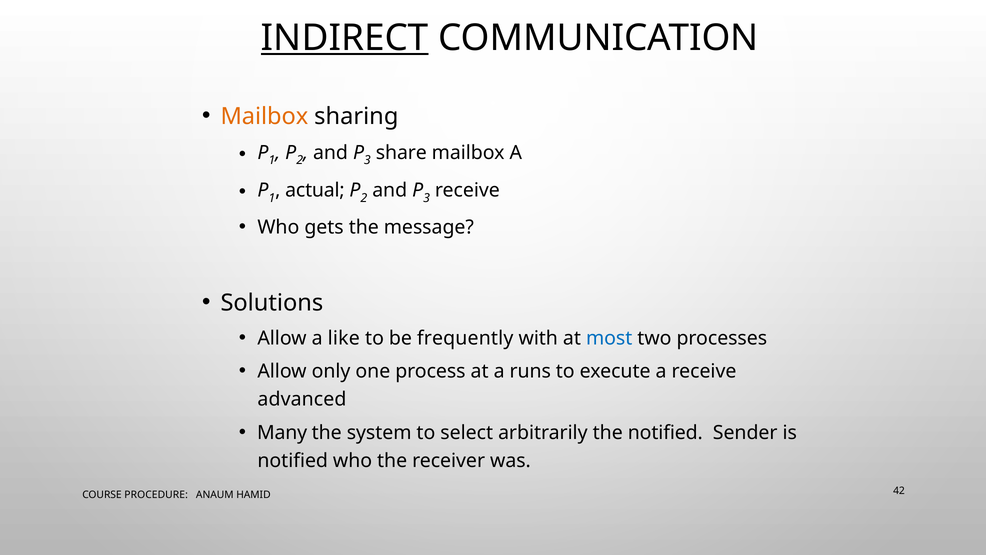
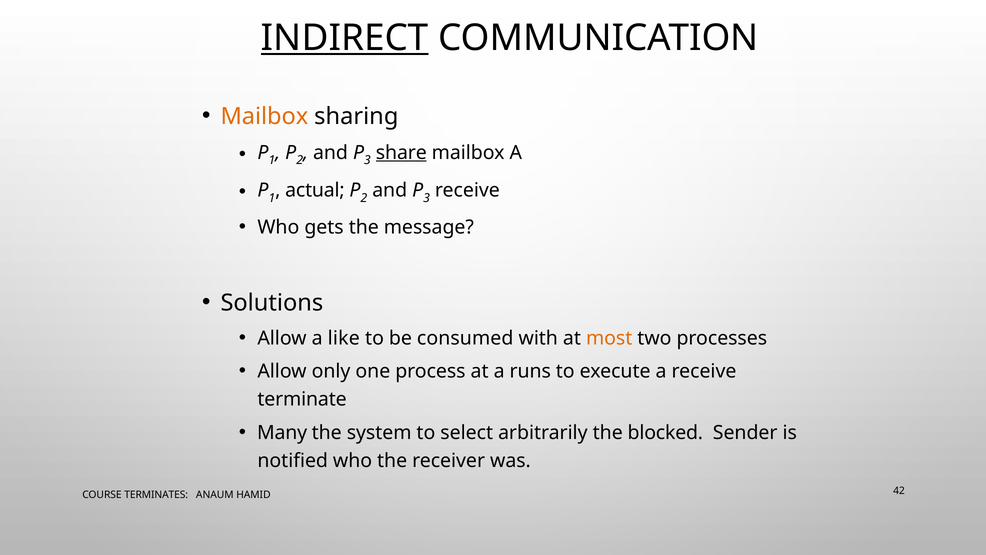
share underline: none -> present
frequently: frequently -> consumed
most colour: blue -> orange
advanced: advanced -> terminate
the notified: notified -> blocked
PROCEDURE: PROCEDURE -> TERMINATES
